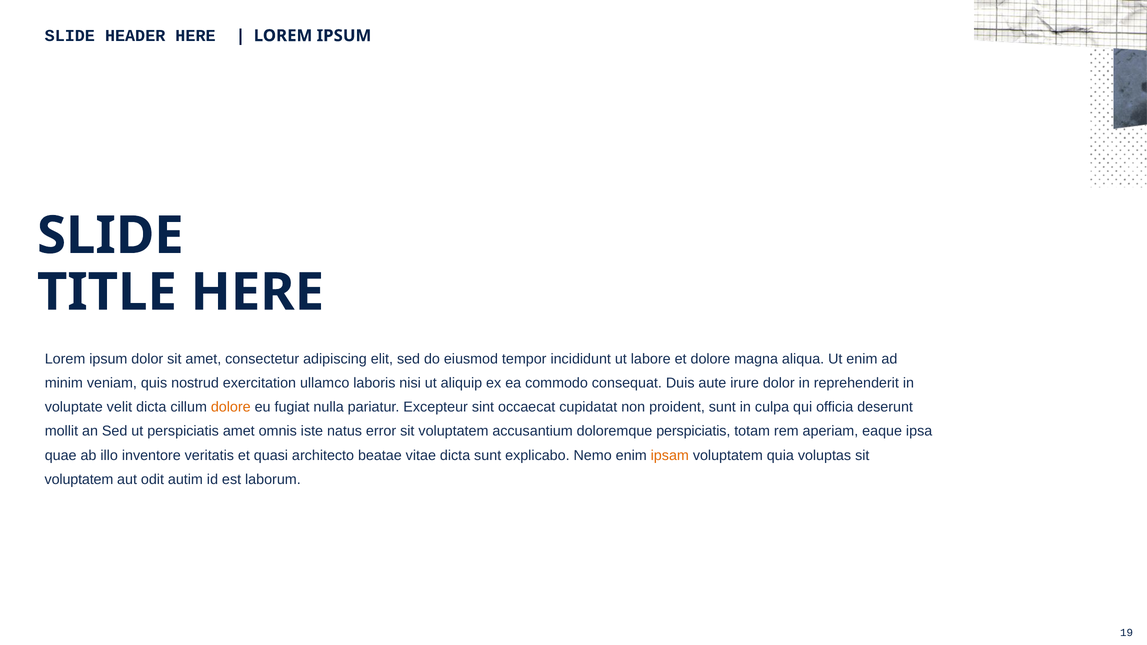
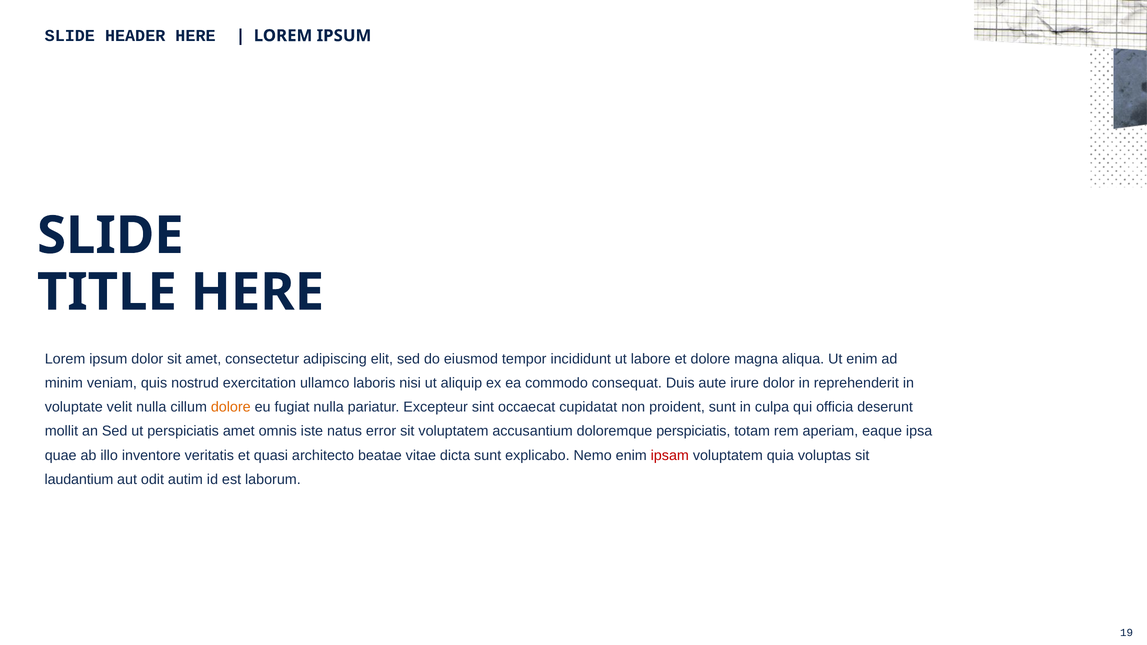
velit dicta: dicta -> nulla
ipsam colour: orange -> red
voluptatem at (79, 480): voluptatem -> laudantium
